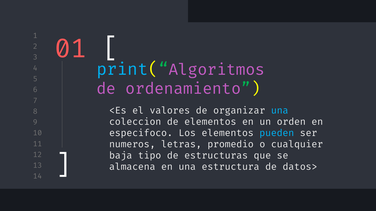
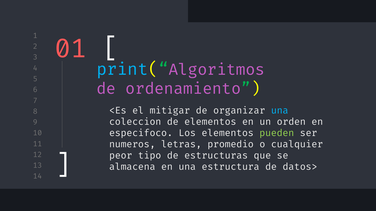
valores: valores -> mitigar
pueden colour: light blue -> light green
baja: baja -> peor
